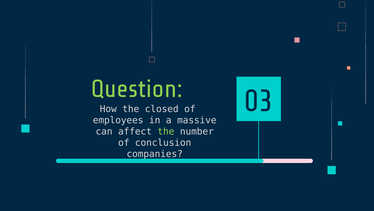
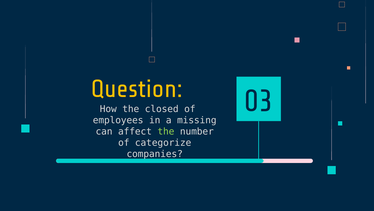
Question colour: light green -> yellow
massive: massive -> missing
conclusion: conclusion -> categorize
